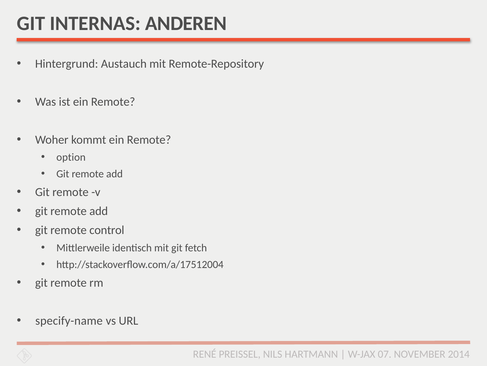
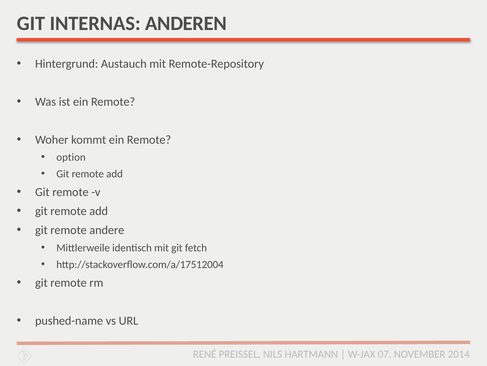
control: control -> andere
specify-name: specify-name -> pushed-name
